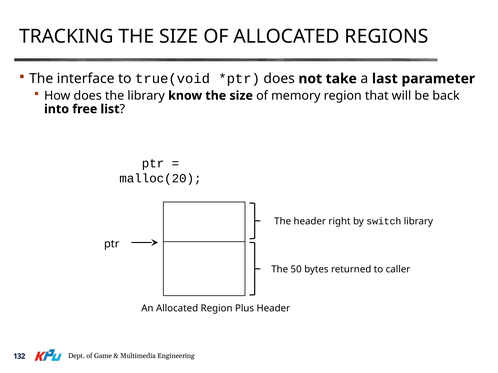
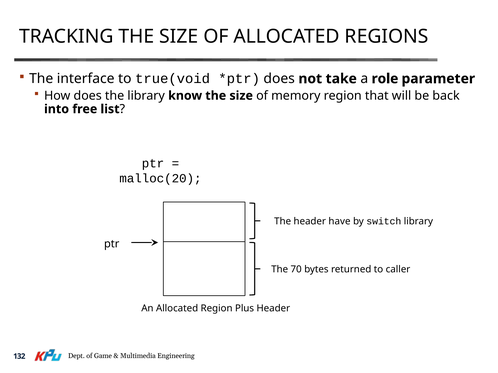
last: last -> role
right: right -> have
50: 50 -> 70
